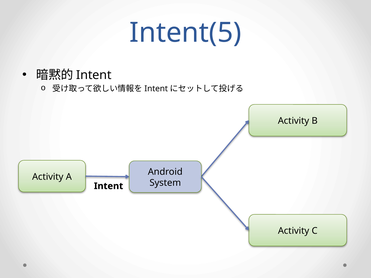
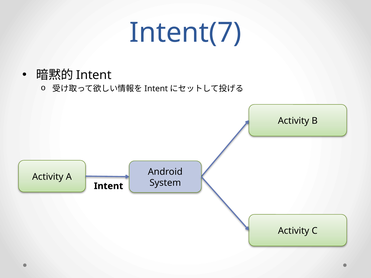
Intent(5: Intent(5 -> Intent(7
